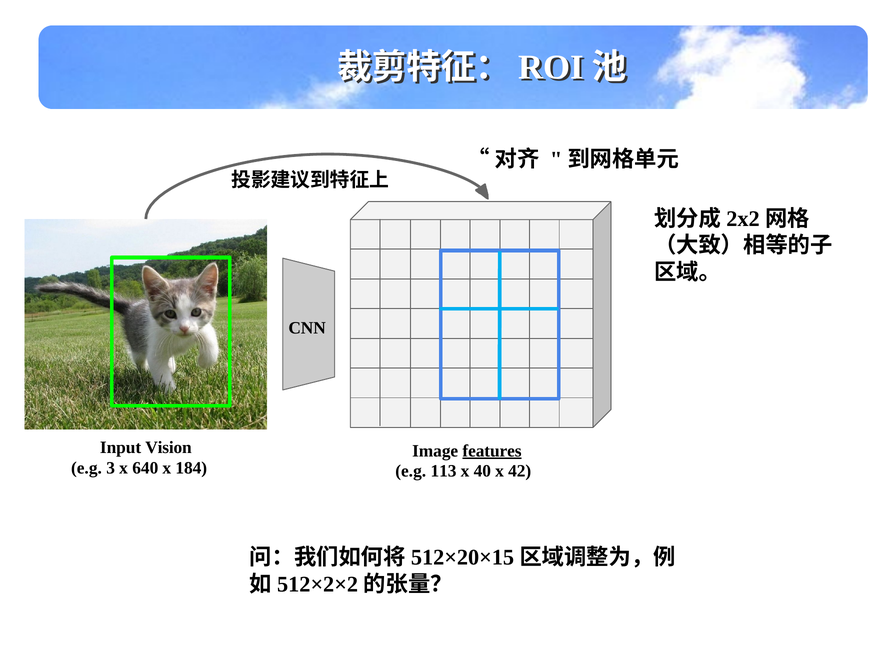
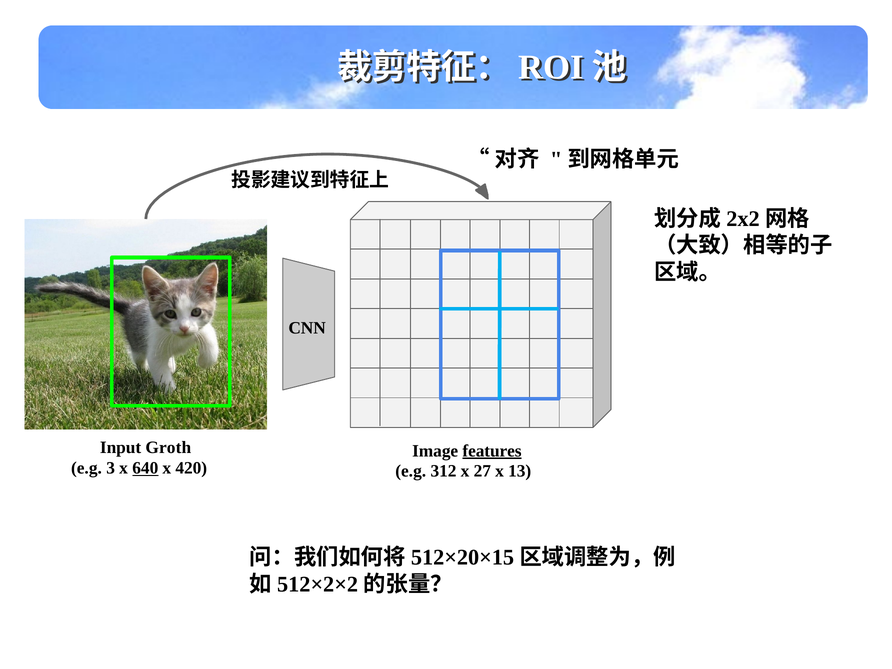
Vision: Vision -> Groth
640 underline: none -> present
184: 184 -> 420
113: 113 -> 312
40: 40 -> 27
42: 42 -> 13
